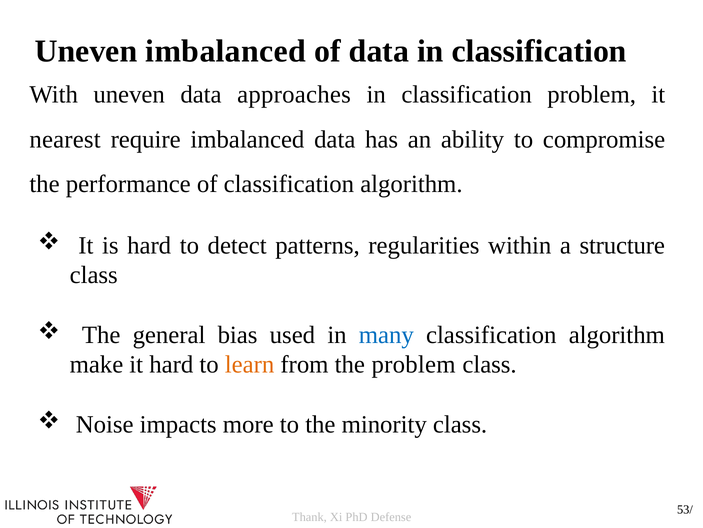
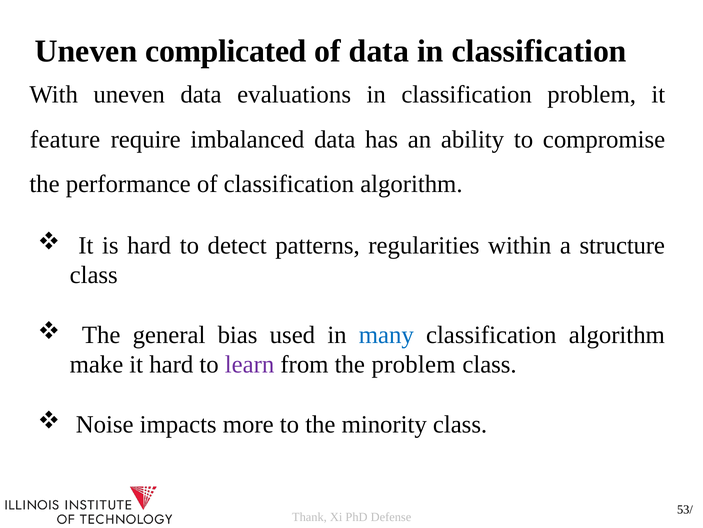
Uneven imbalanced: imbalanced -> complicated
approaches: approaches -> evaluations
nearest: nearest -> feature
learn colour: orange -> purple
